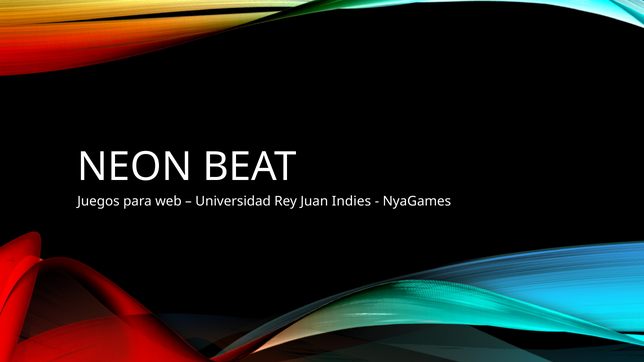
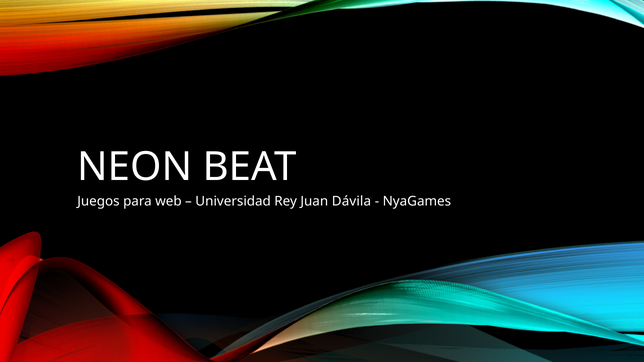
Indies: Indies -> Dávila
